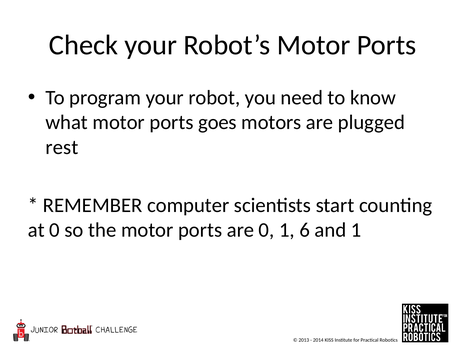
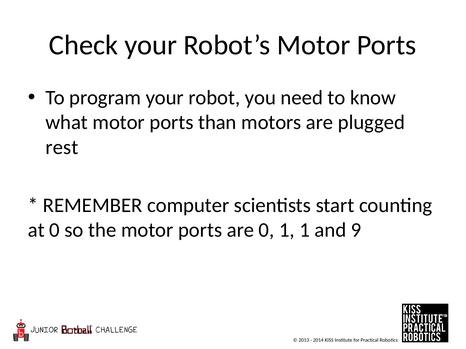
goes: goes -> than
1 6: 6 -> 1
and 1: 1 -> 9
